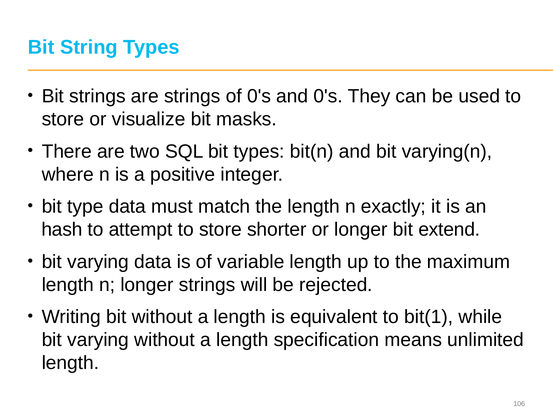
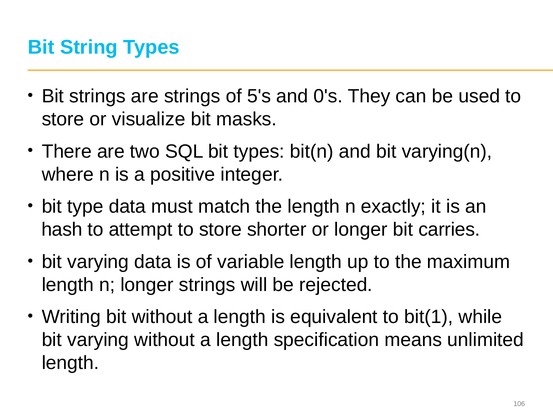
of 0's: 0's -> 5's
extend: extend -> carries
